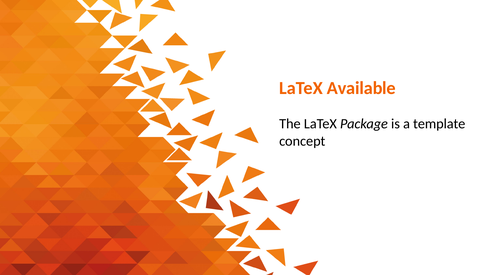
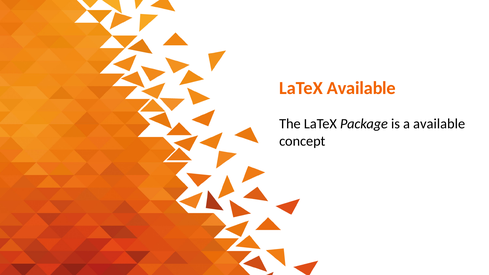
a template: template -> available
